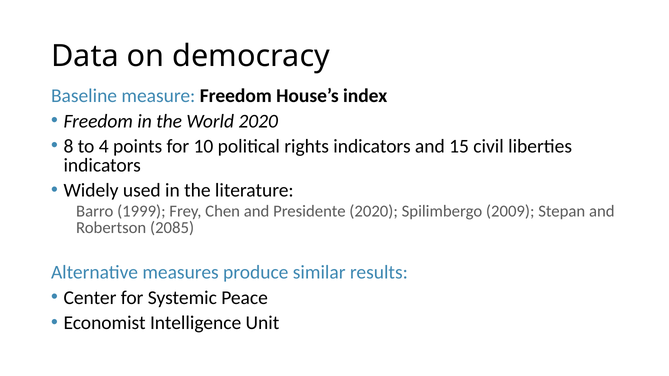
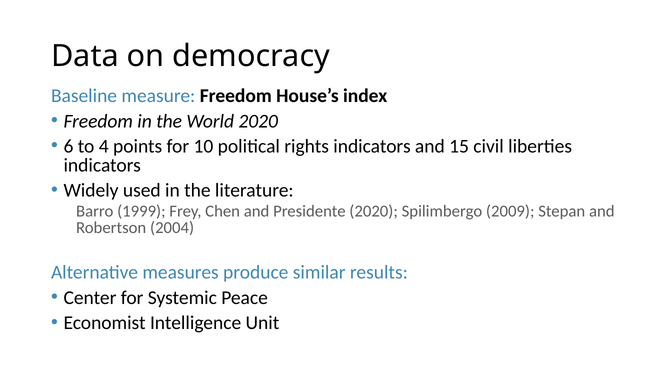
8: 8 -> 6
2085: 2085 -> 2004
